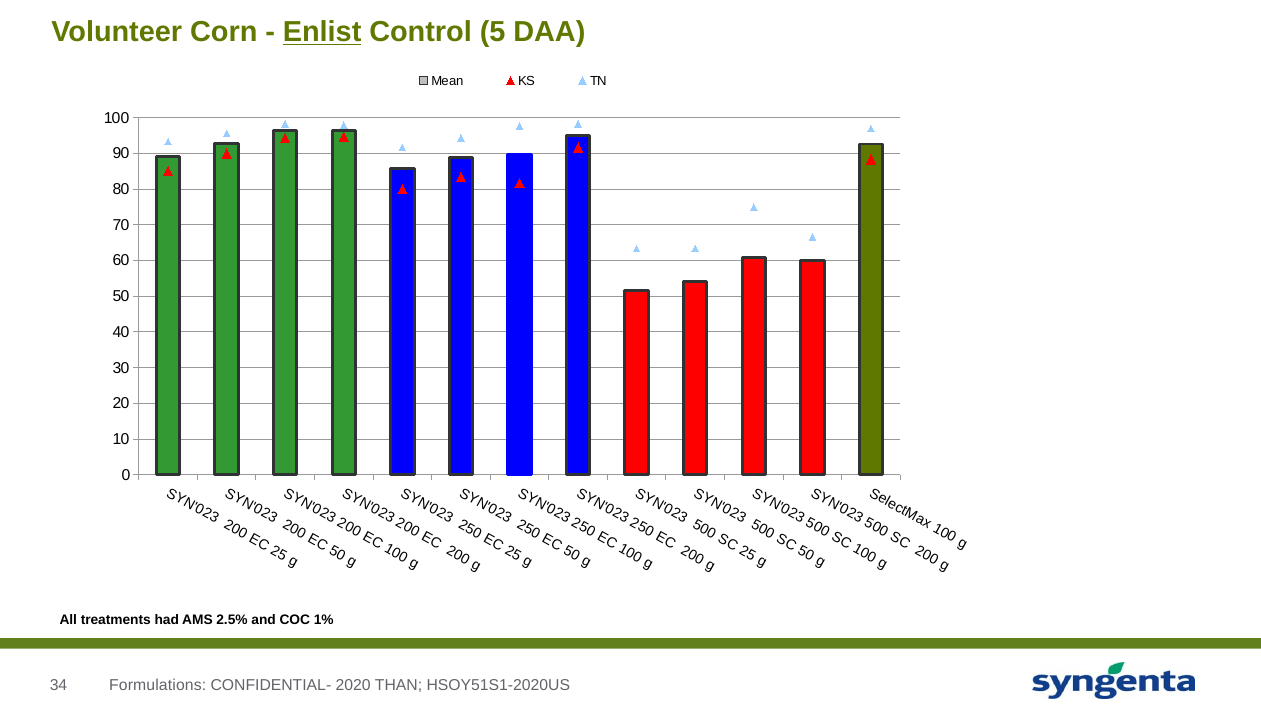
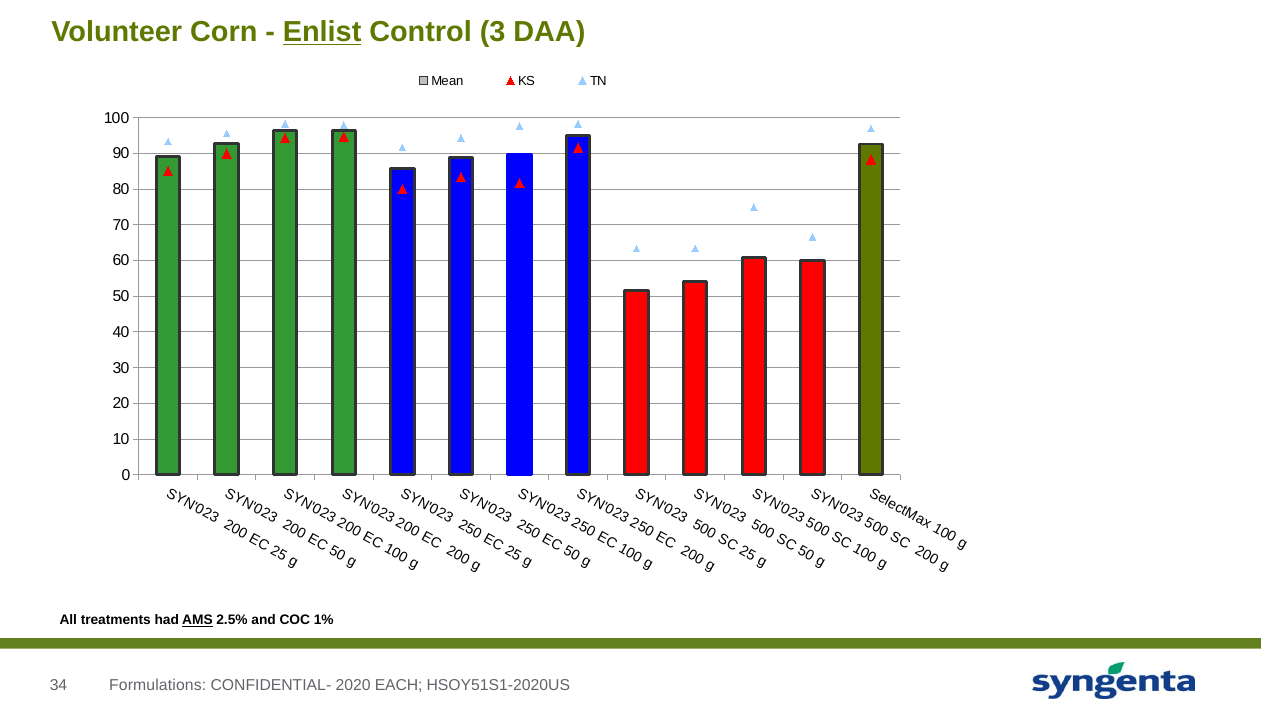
Control 5: 5 -> 3
AMS underline: none -> present
THAN: THAN -> EACH
